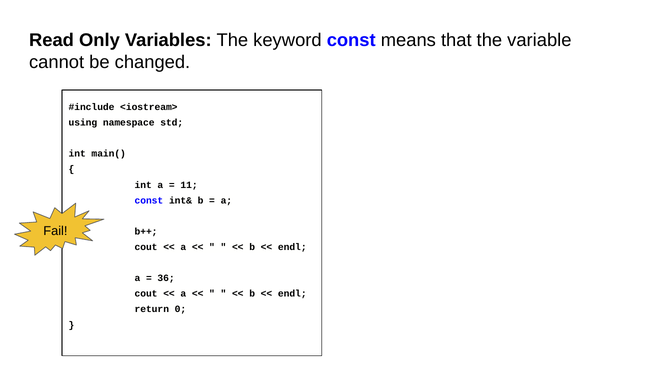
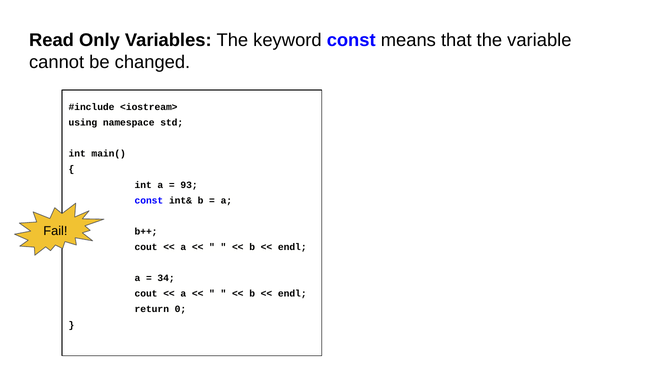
11: 11 -> 93
36: 36 -> 34
